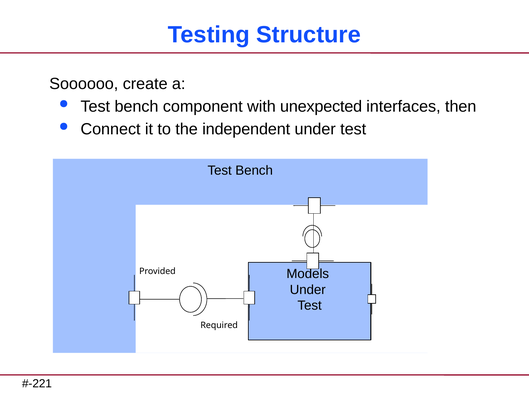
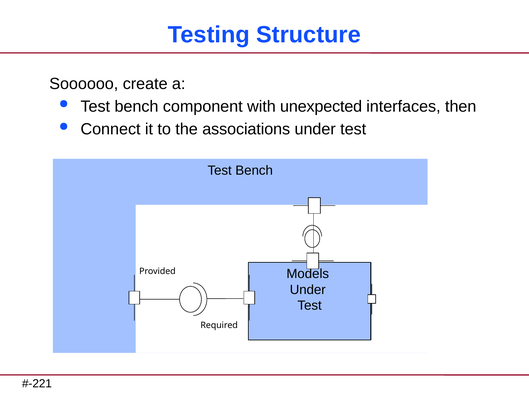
independent: independent -> associations
